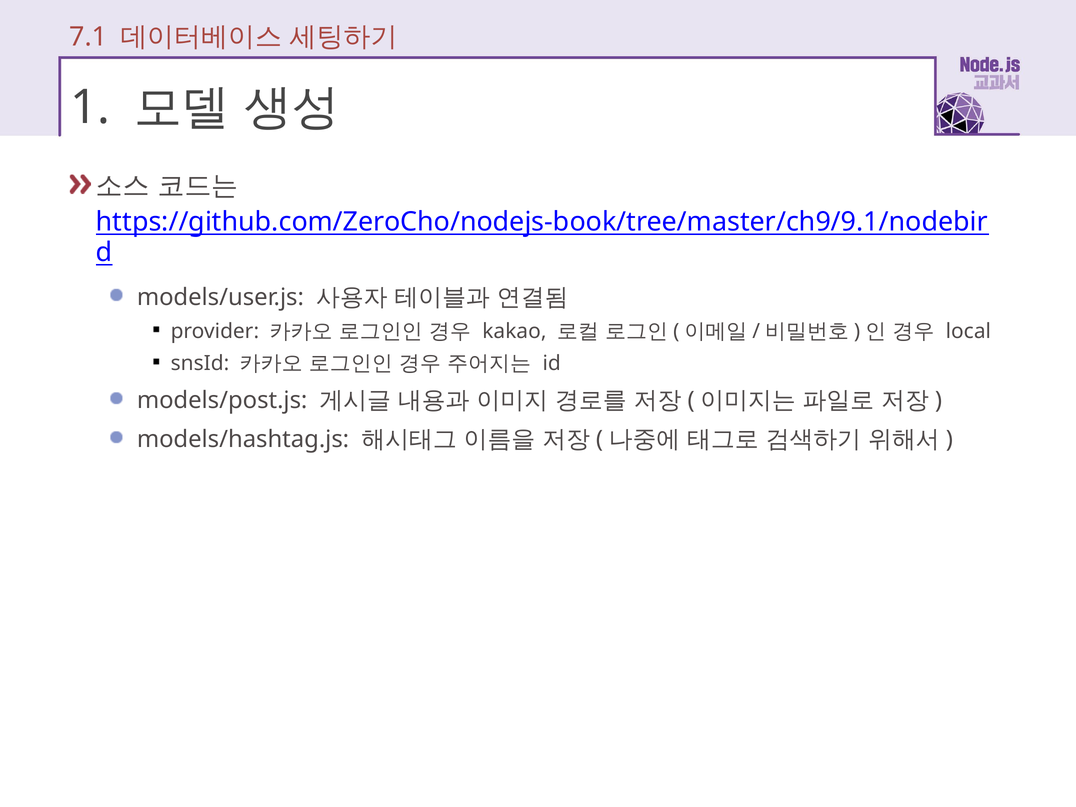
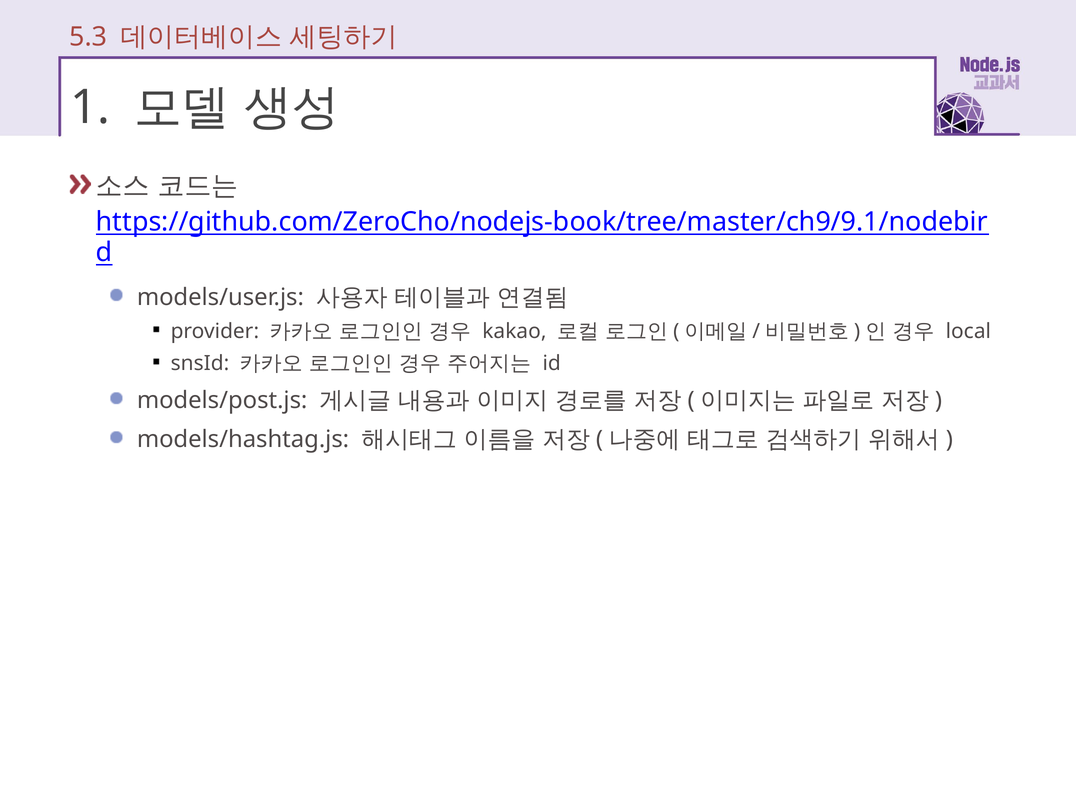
7.1: 7.1 -> 5.3
